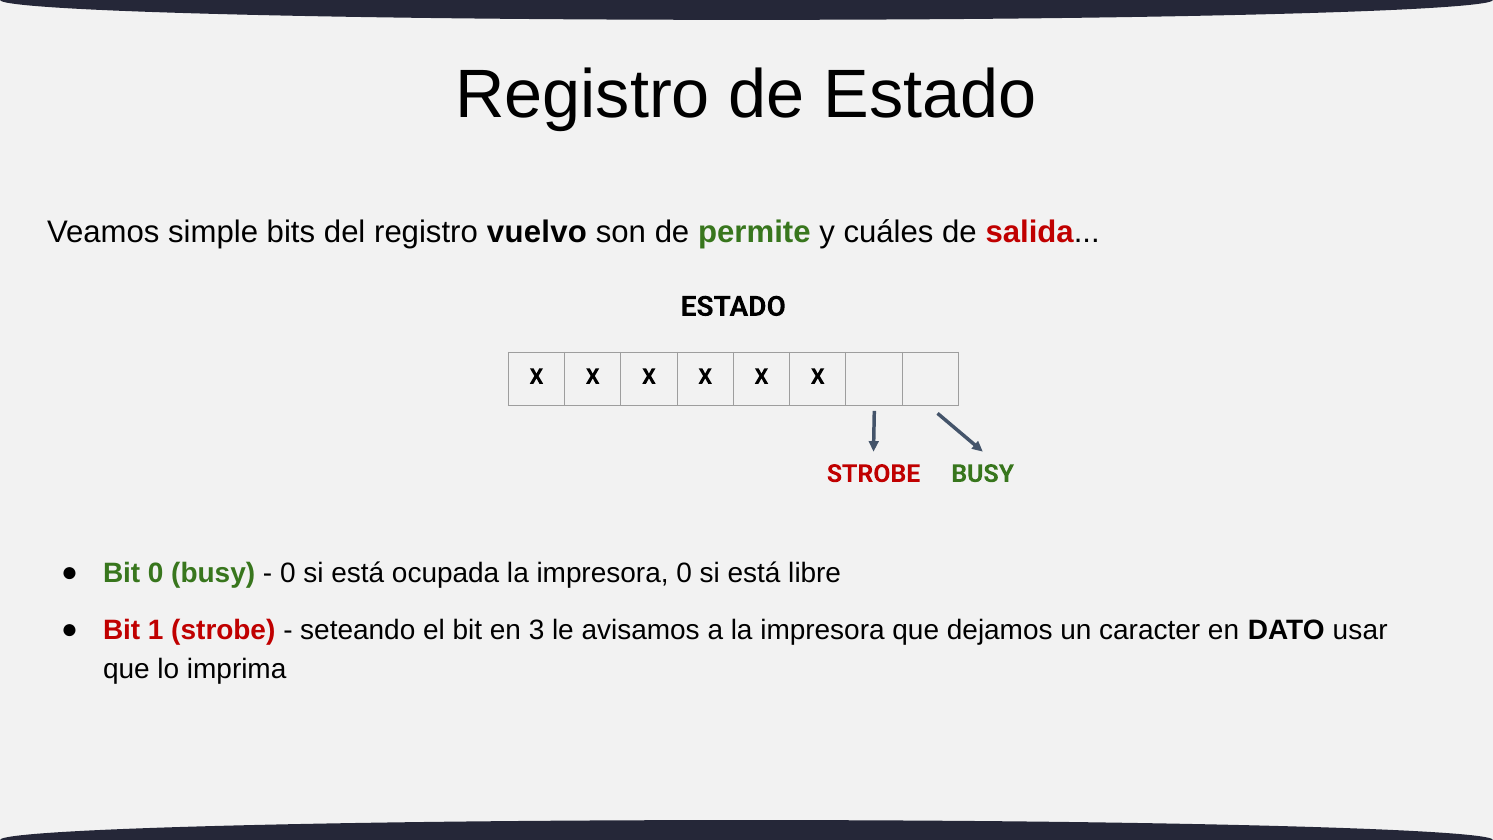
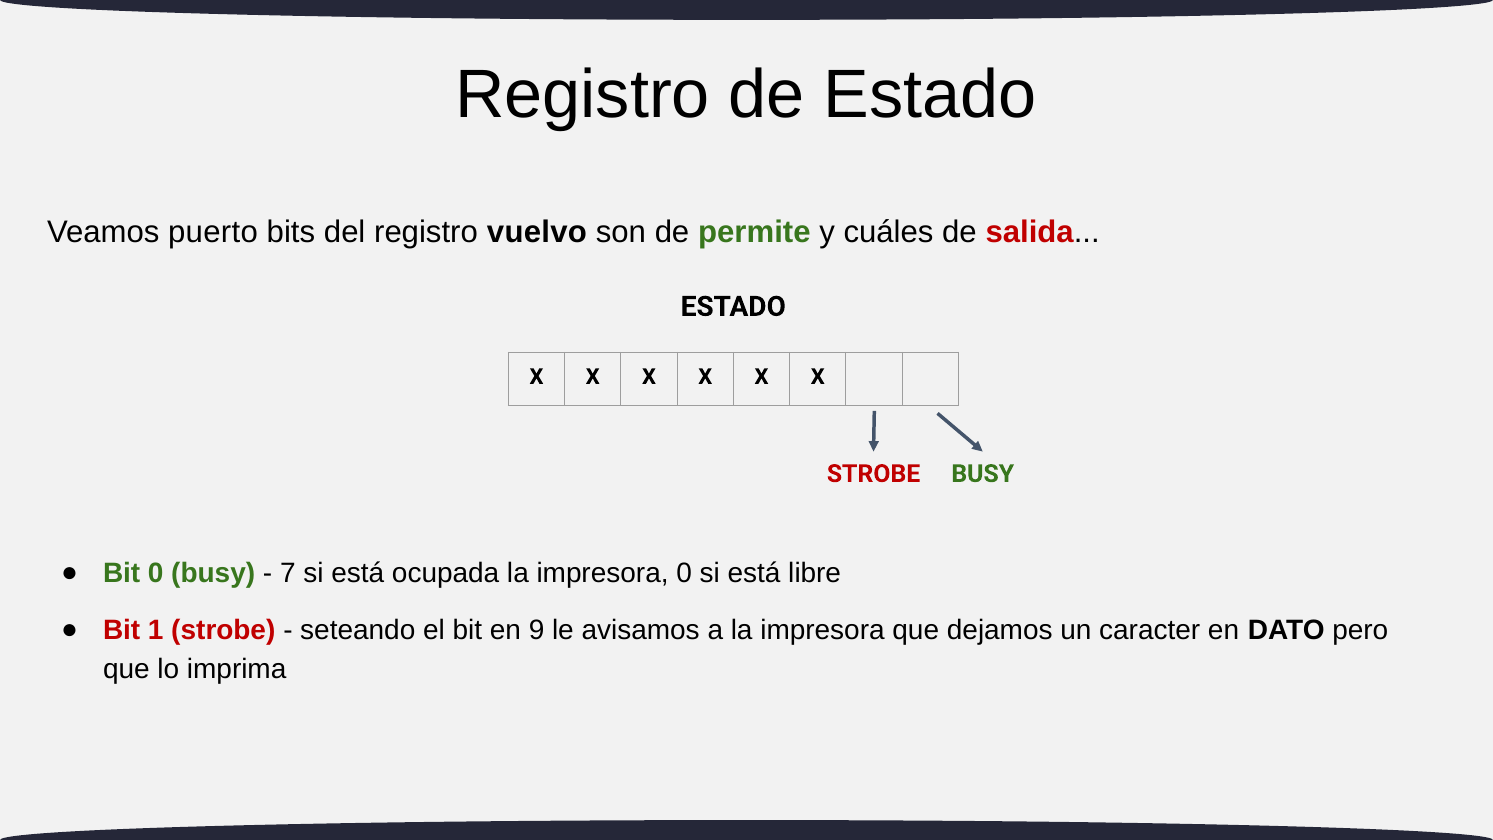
simple: simple -> puerto
0 at (288, 573): 0 -> 7
3: 3 -> 9
usar: usar -> pero
